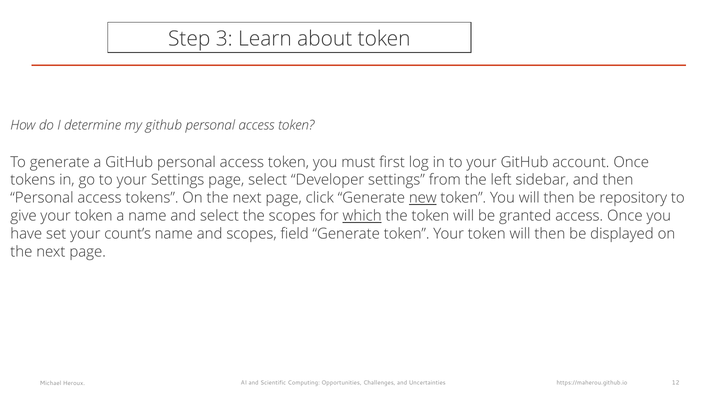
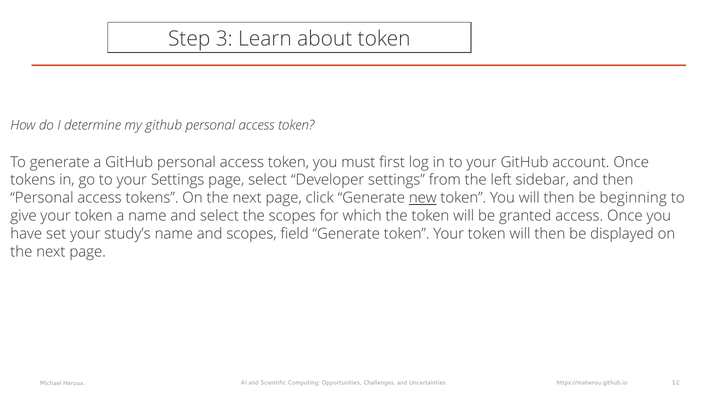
repository: repository -> beginning
which underline: present -> none
count’s: count’s -> study’s
